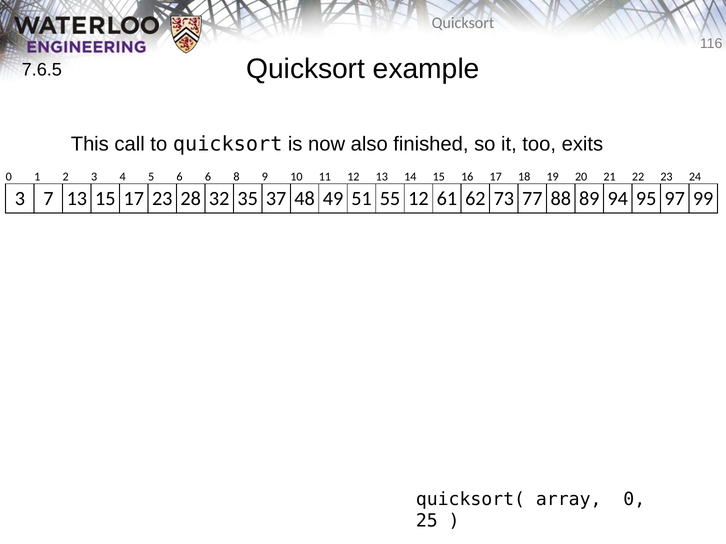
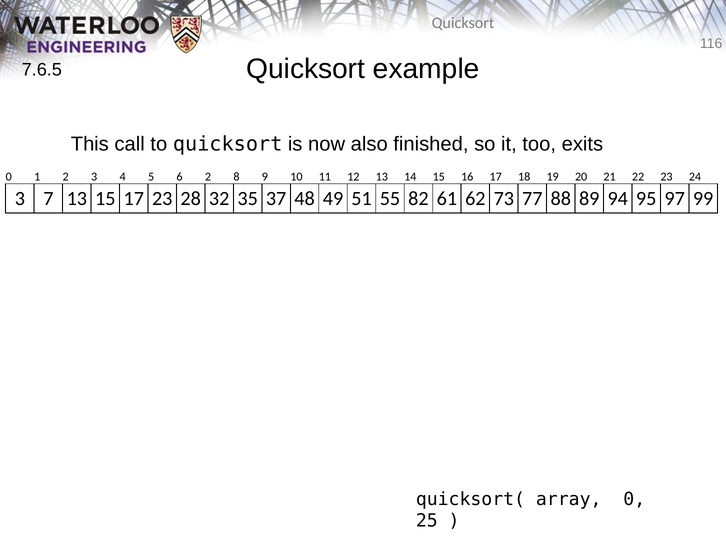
6 6: 6 -> 2
55 12: 12 -> 82
